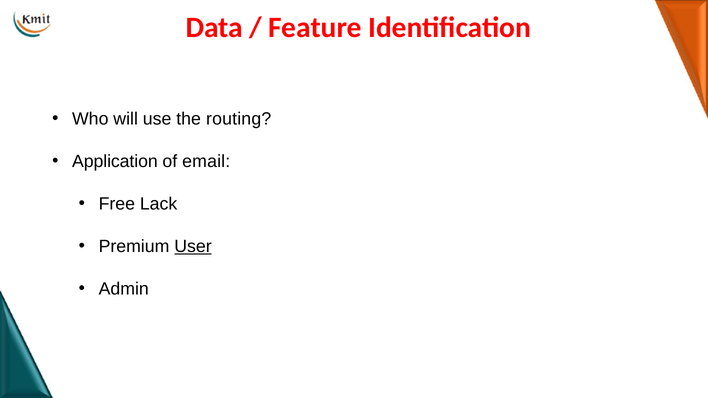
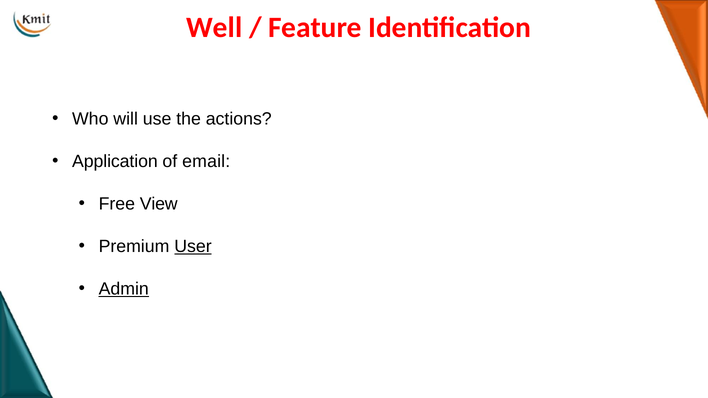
Data: Data -> Well
routing: routing -> actions
Lack: Lack -> View
Admin underline: none -> present
